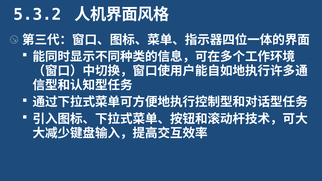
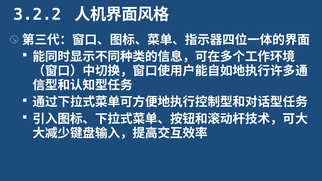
5.3.2: 5.3.2 -> 3.2.2
